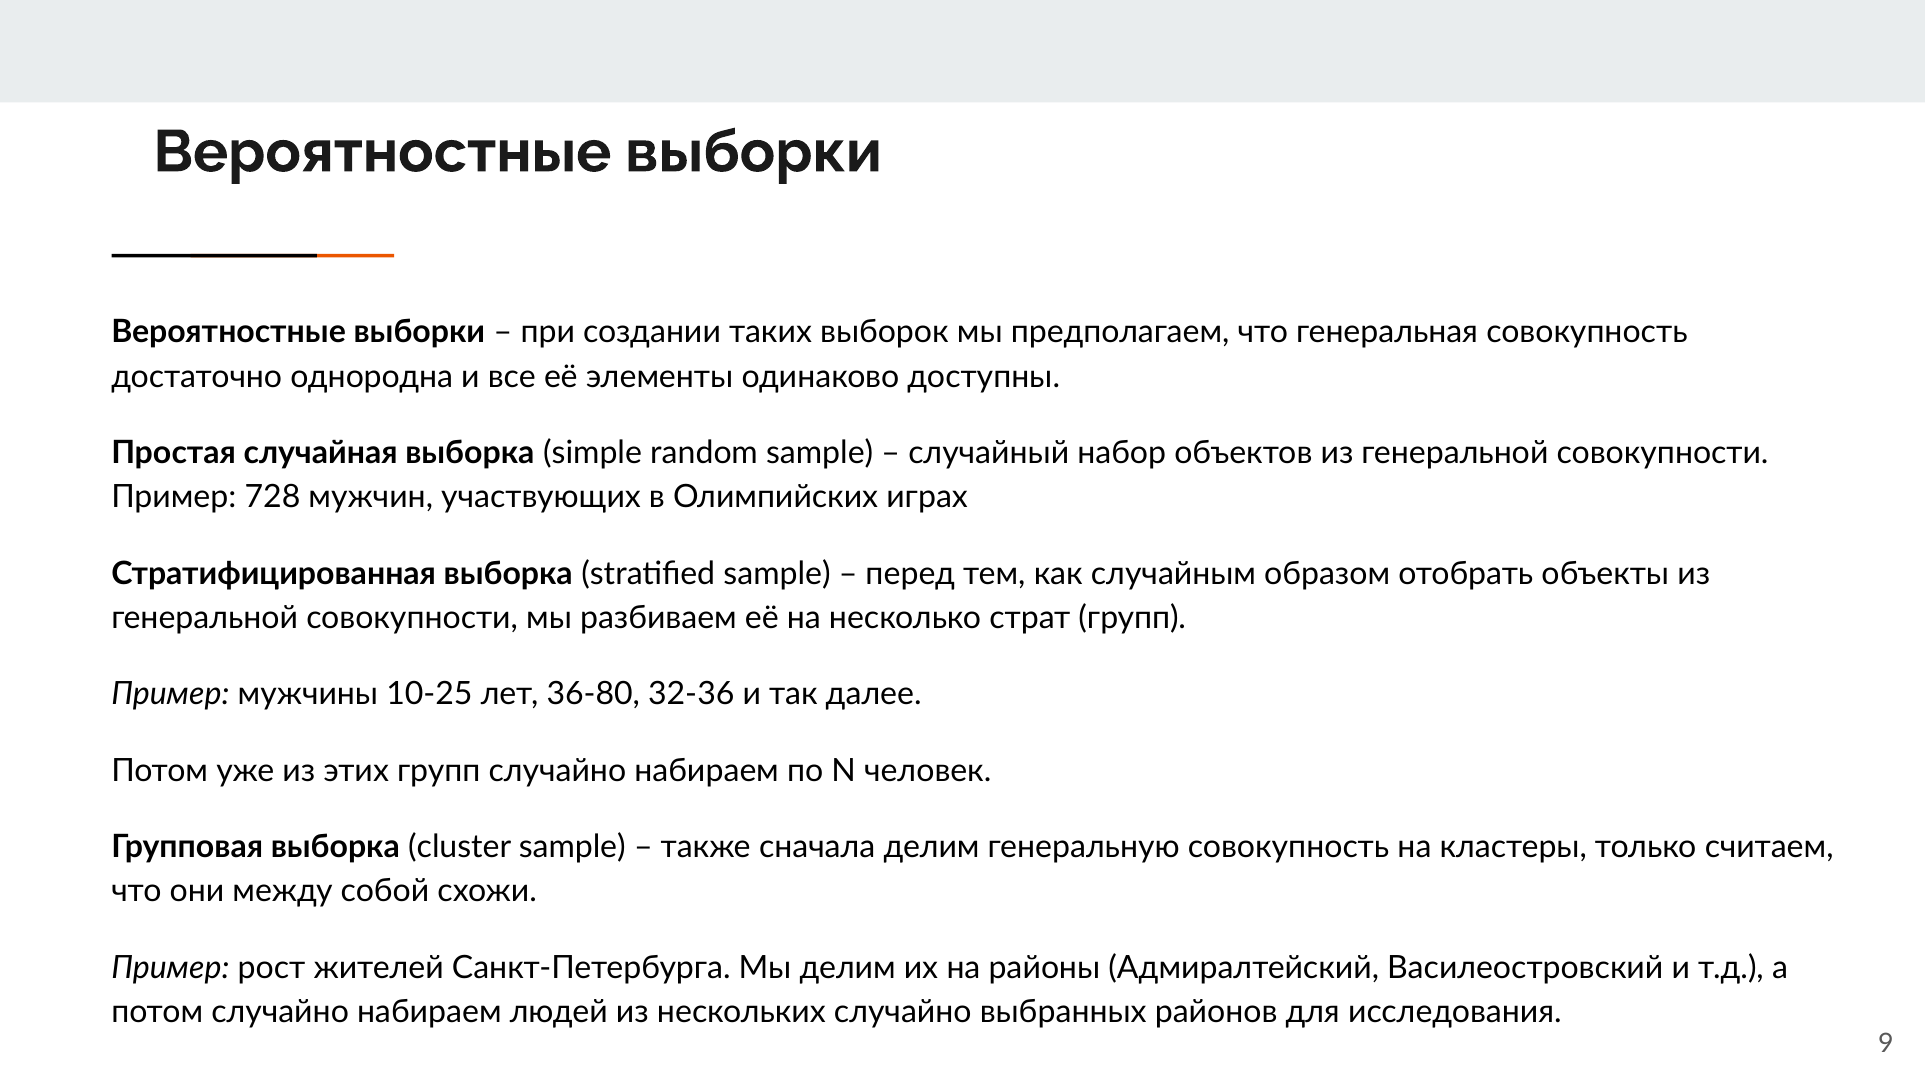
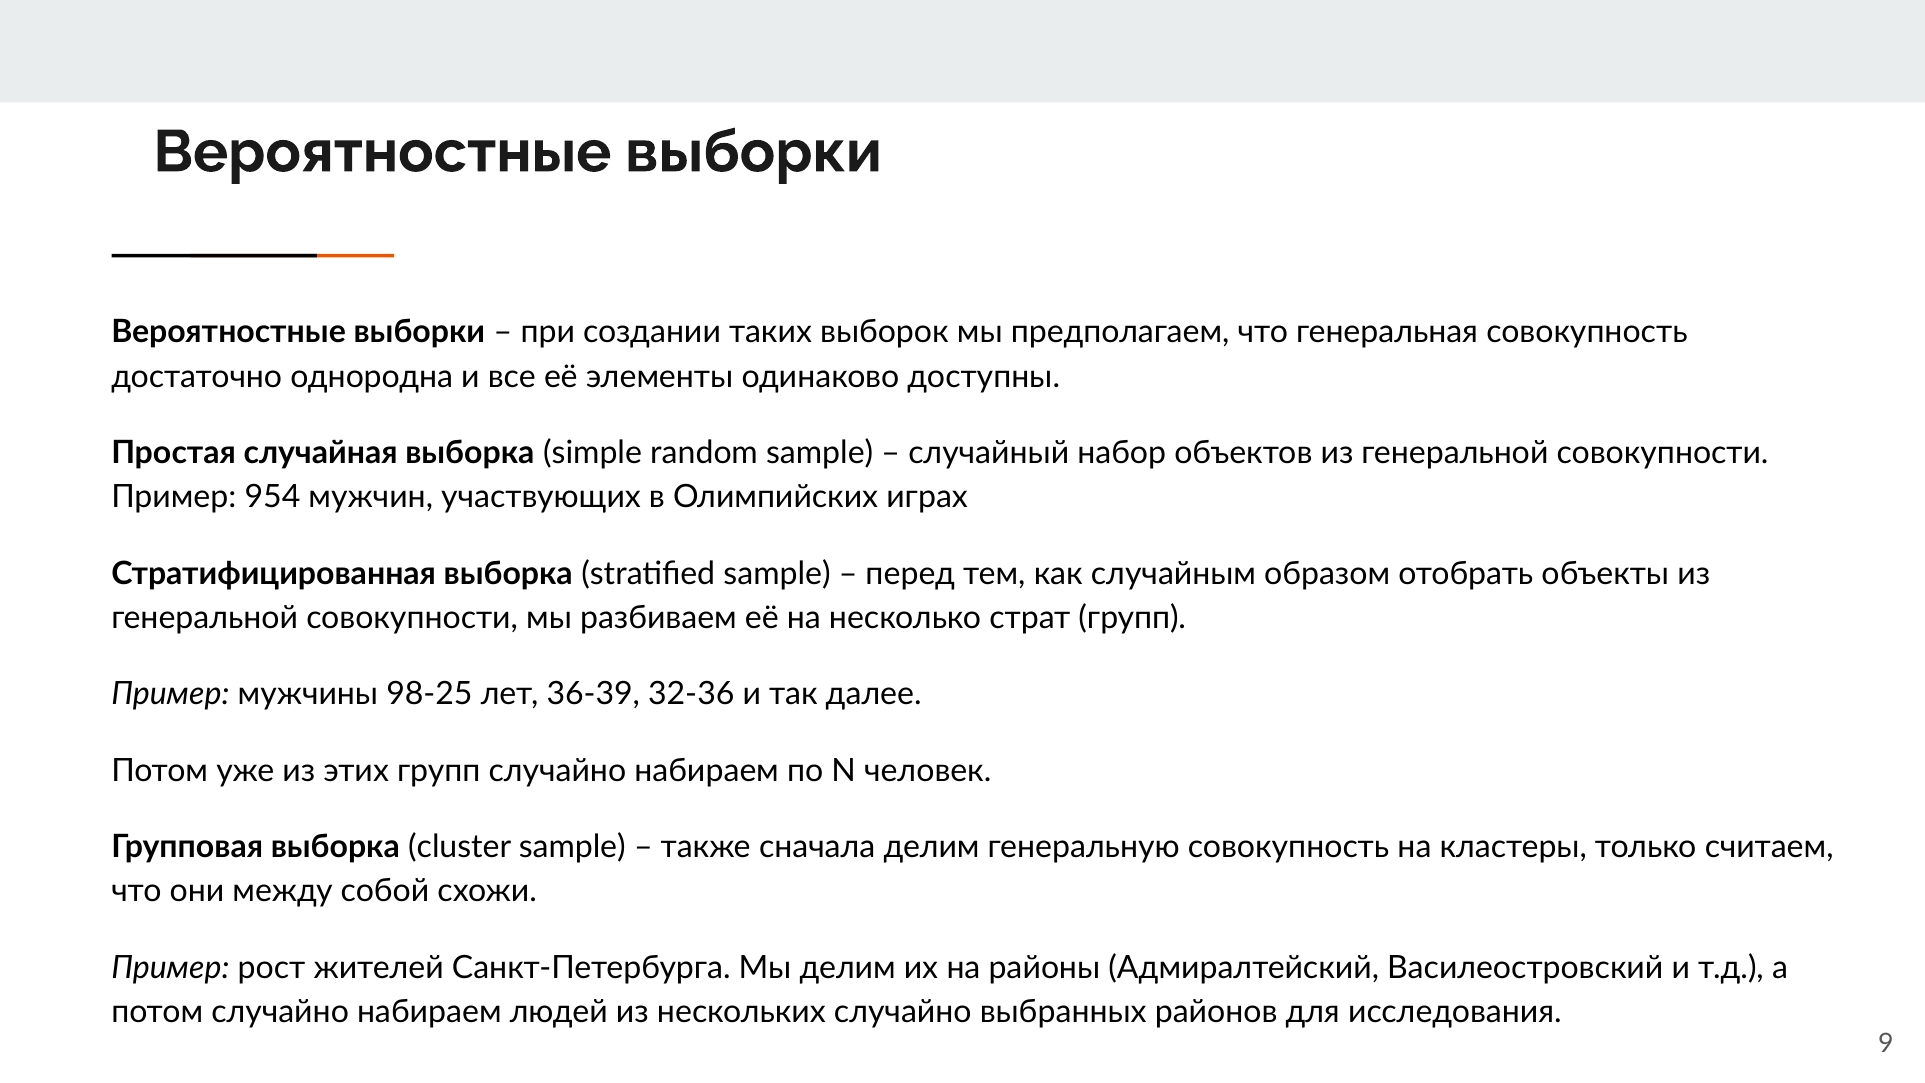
728: 728 -> 954
10-25: 10-25 -> 98-25
36-80: 36-80 -> 36-39
